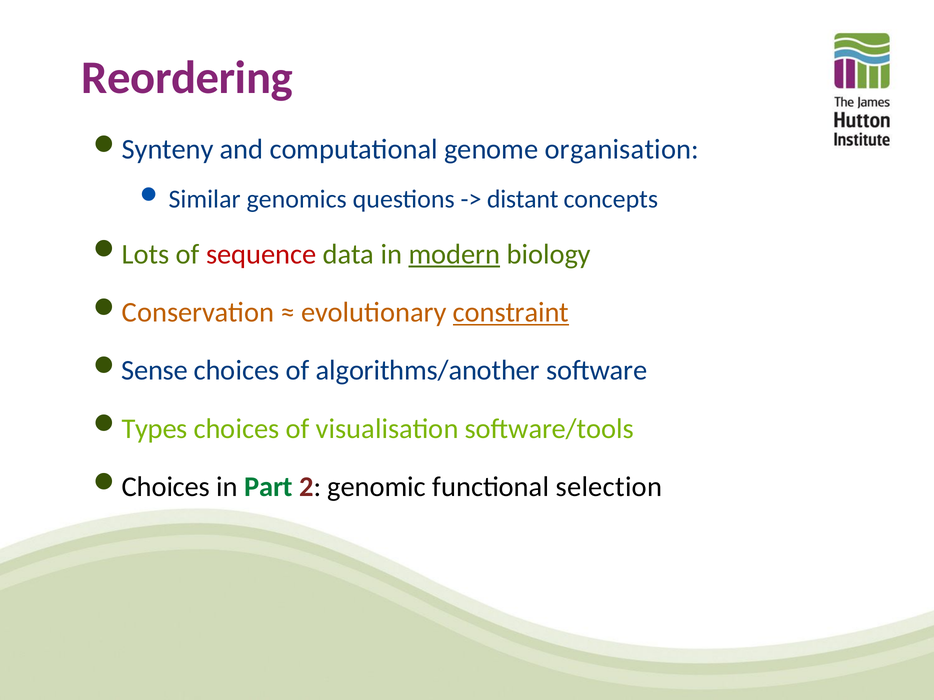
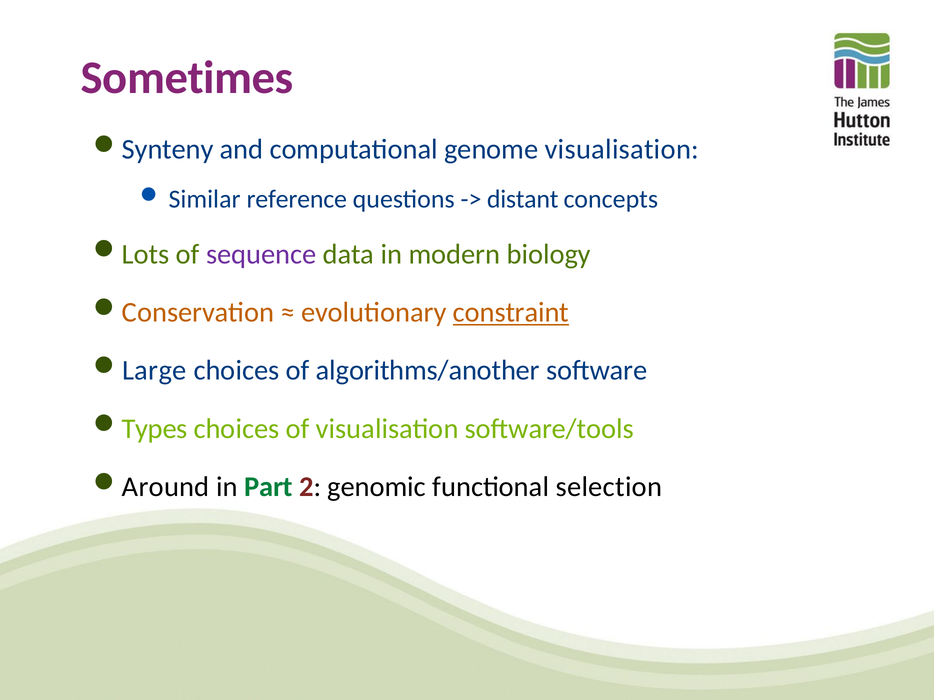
Reordering: Reordering -> Sometimes
genome organisation: organisation -> visualisation
genomics: genomics -> reference
sequence colour: red -> purple
modern underline: present -> none
Sense: Sense -> Large
Choices at (166, 487): Choices -> Around
